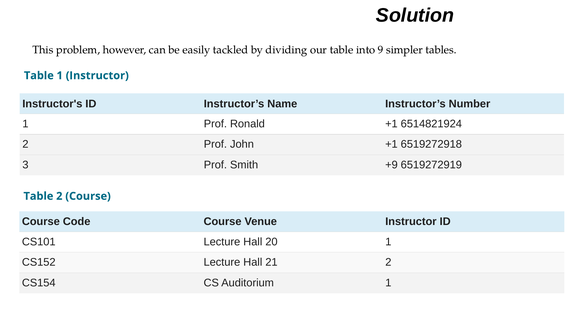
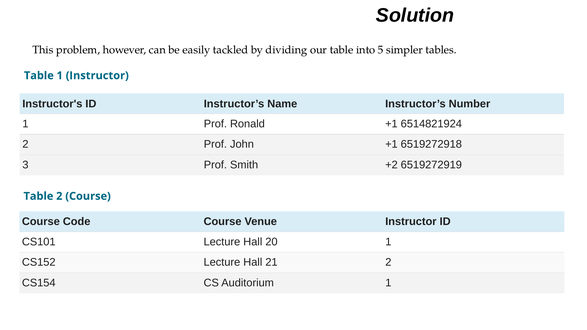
9: 9 -> 5
+9: +9 -> +2
